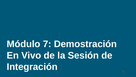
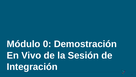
7: 7 -> 0
